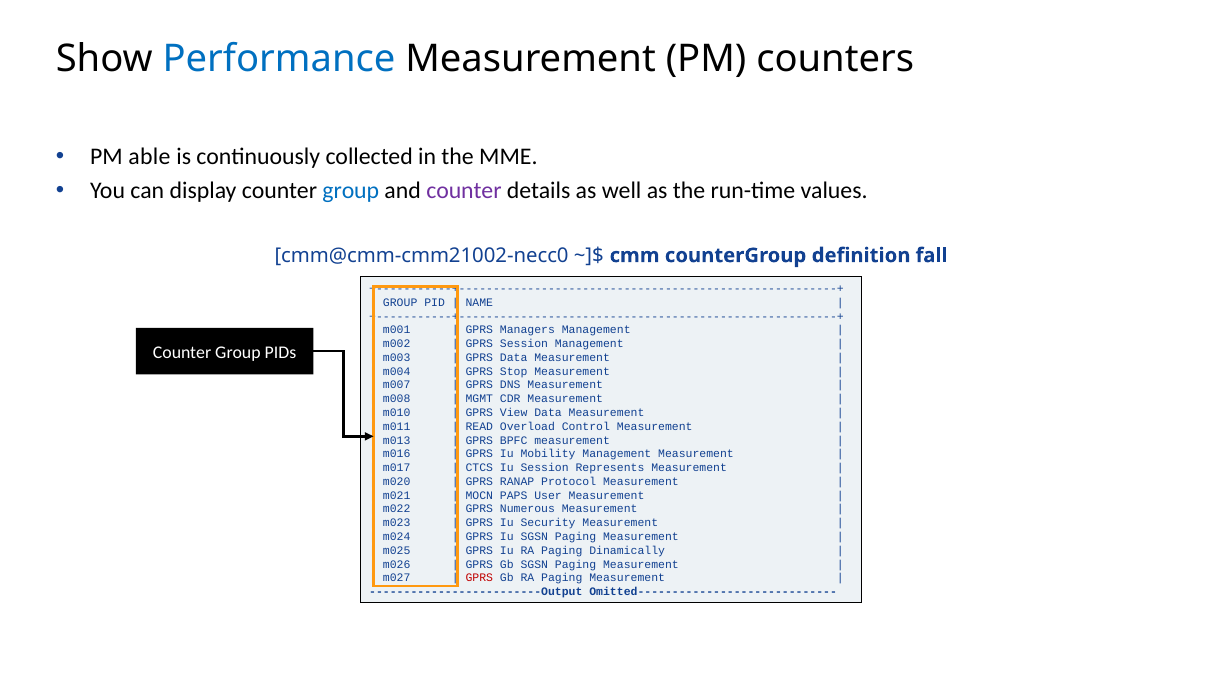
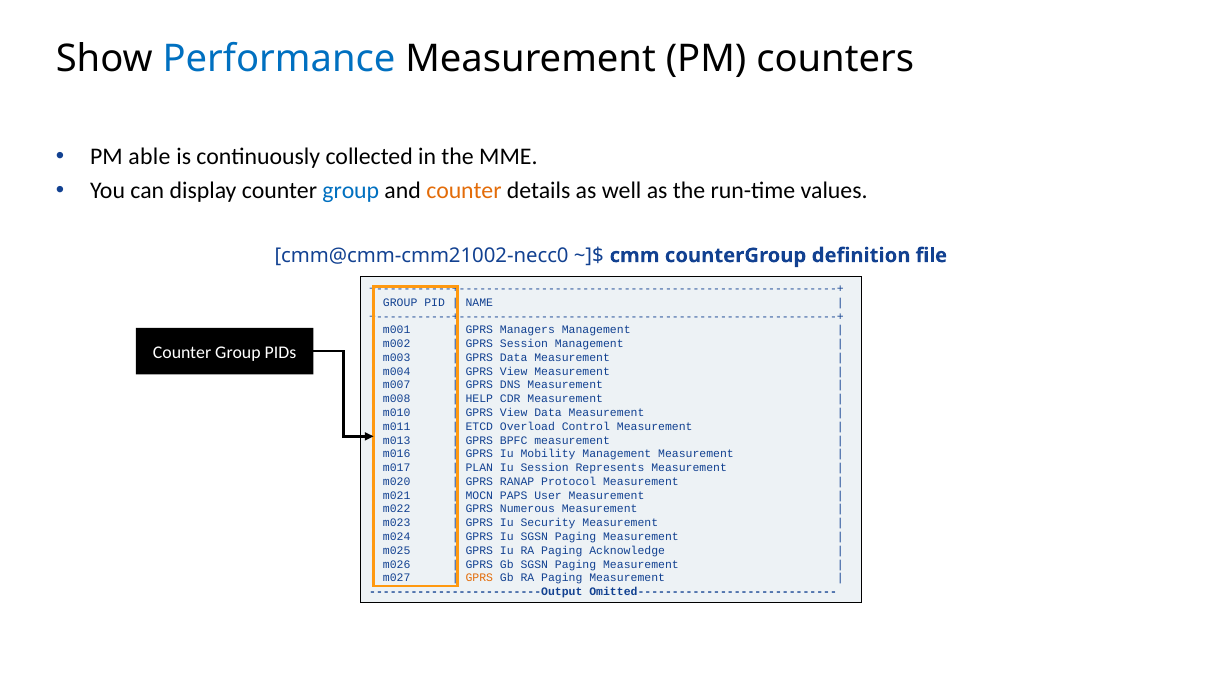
counter at (464, 190) colour: purple -> orange
fall: fall -> file
Stop at (514, 372): Stop -> View
MGMT: MGMT -> HELP
READ: READ -> ETCD
CTCS: CTCS -> PLAN
Dinamically: Dinamically -> Acknowledge
GPRS at (479, 578) colour: red -> orange
